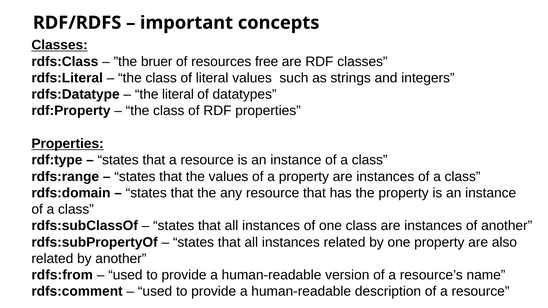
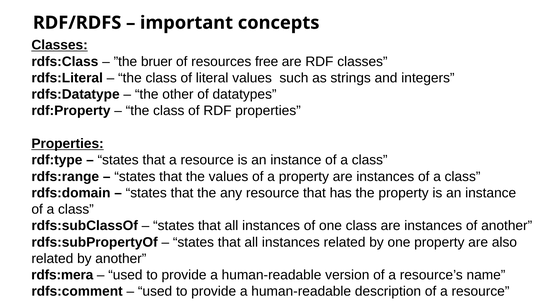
the literal: literal -> other
rdfs:from: rdfs:from -> rdfs:mera
